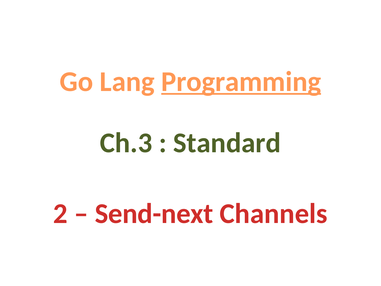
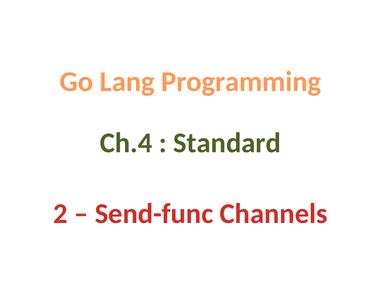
Programming underline: present -> none
Ch.3: Ch.3 -> Ch.4
Send-next: Send-next -> Send-func
